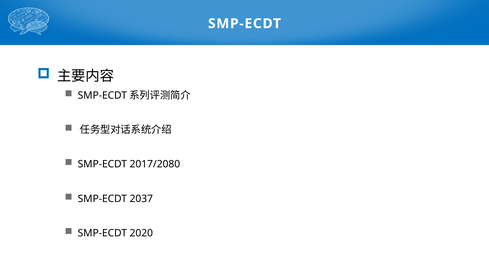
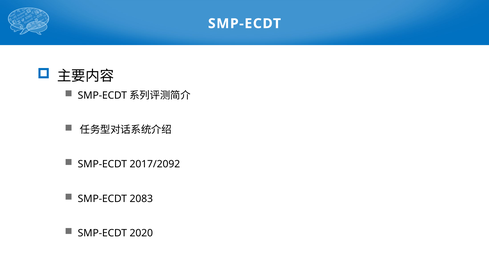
2017/2080: 2017/2080 -> 2017/2092
2037: 2037 -> 2083
